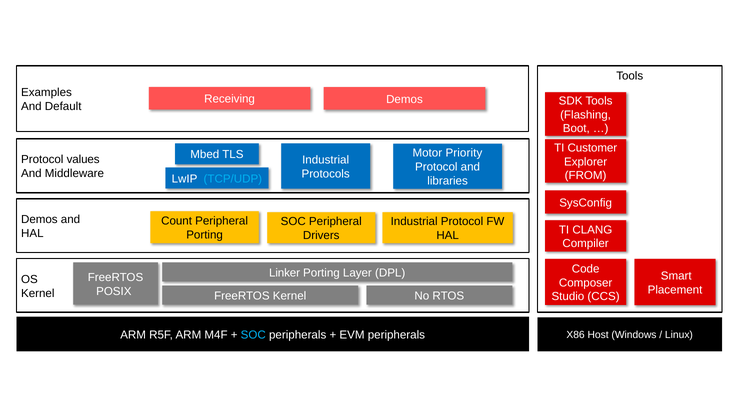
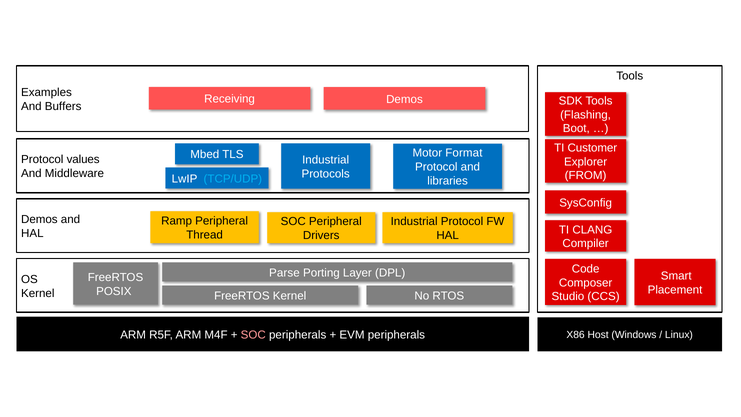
Default: Default -> Buffers
Priority: Priority -> Format
Count: Count -> Ramp
Porting at (205, 235): Porting -> Thread
Linker: Linker -> Parse
SOC at (253, 335) colour: light blue -> pink
